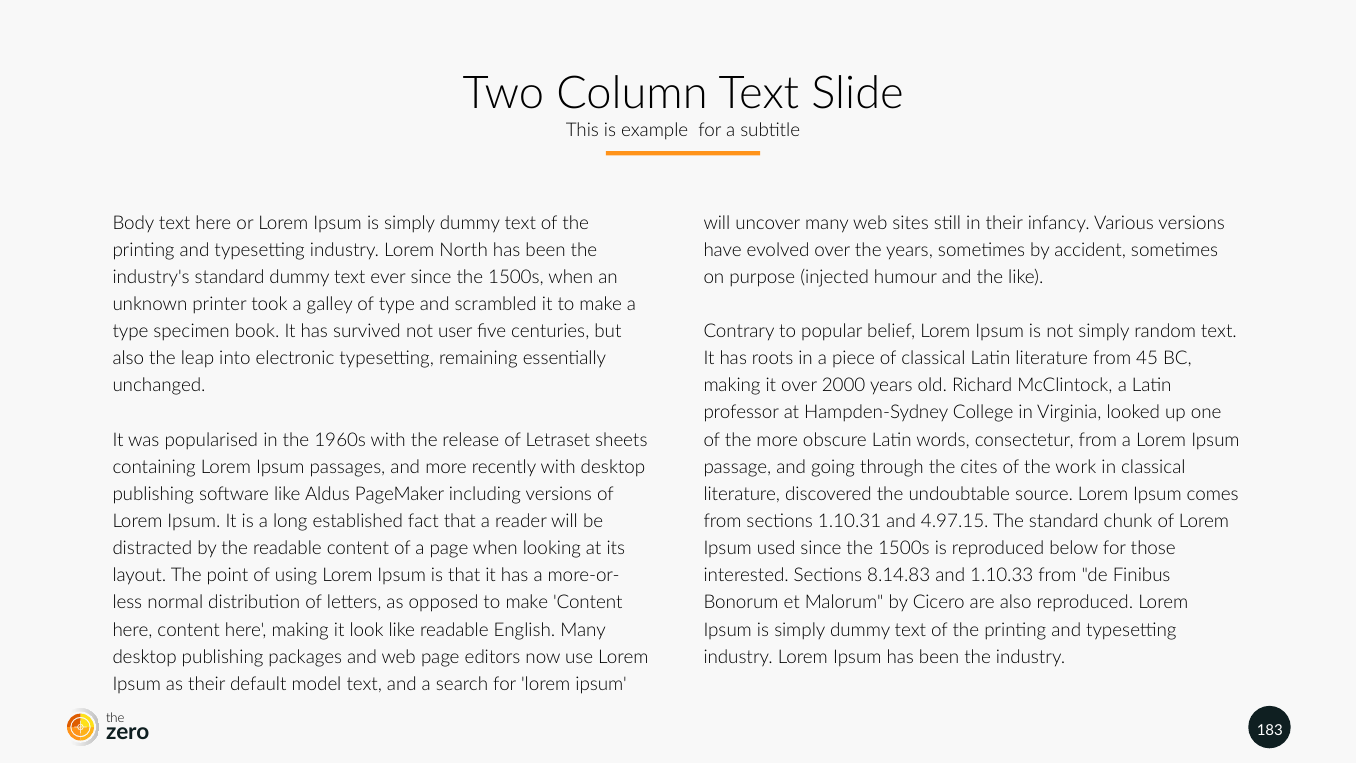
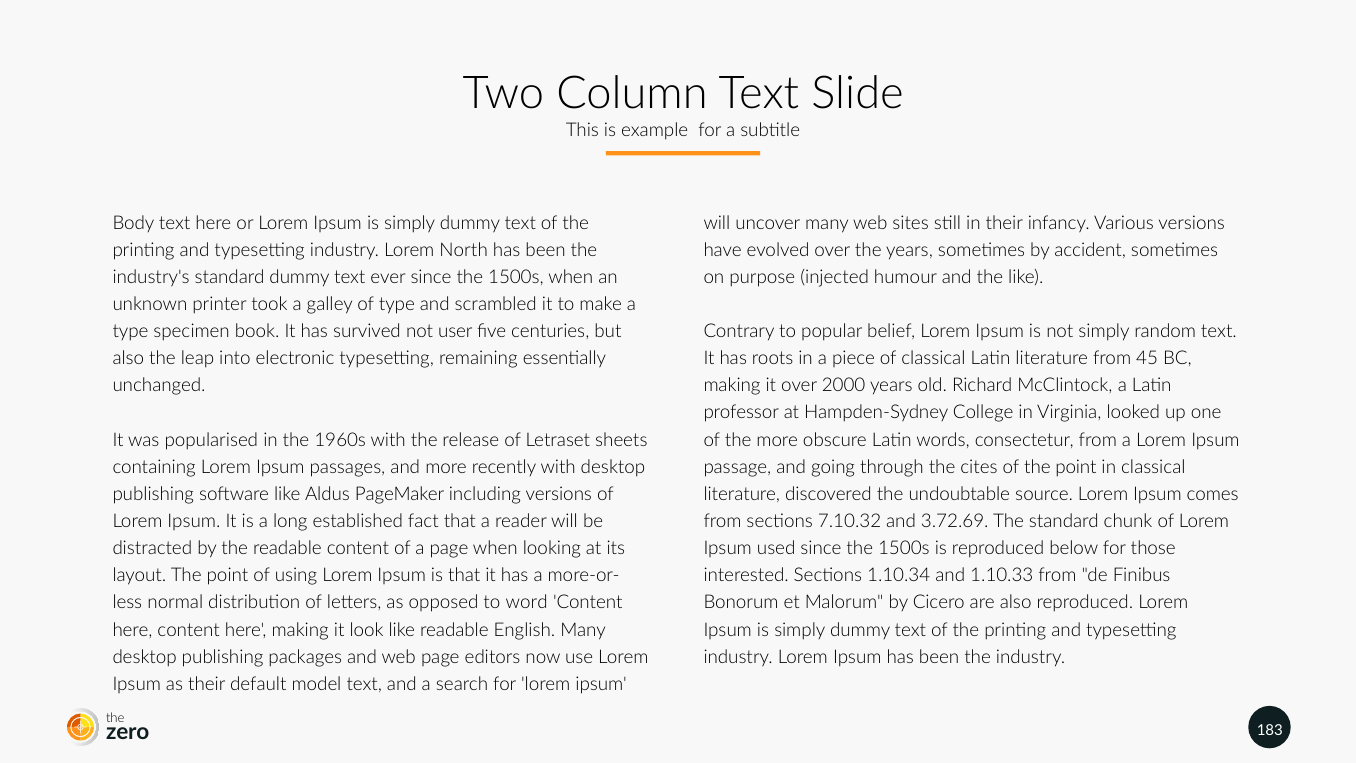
of the work: work -> point
1.10.31: 1.10.31 -> 7.10.32
4.97.15: 4.97.15 -> 3.72.69
8.14.83: 8.14.83 -> 1.10.34
opposed to make: make -> word
